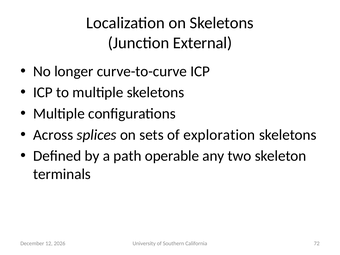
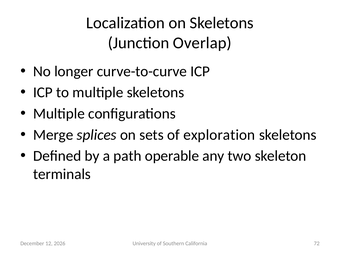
External: External -> Overlap
Across: Across -> Merge
